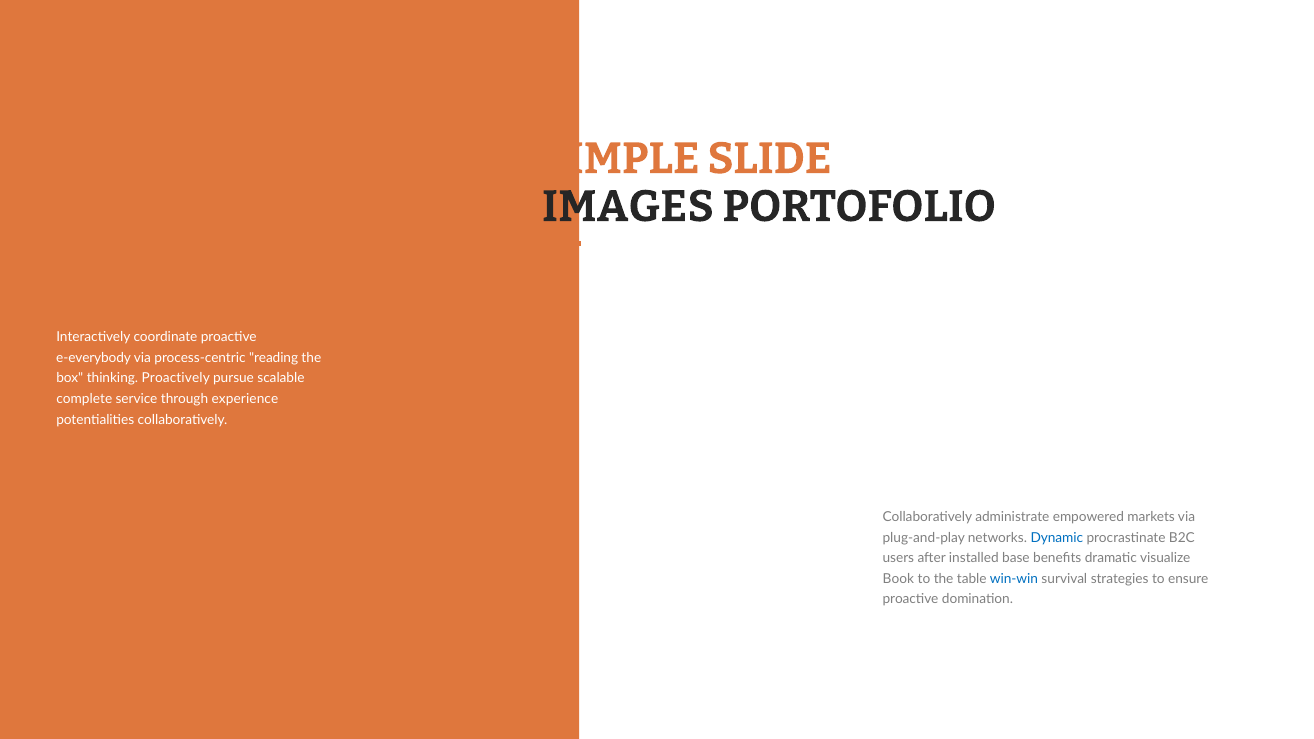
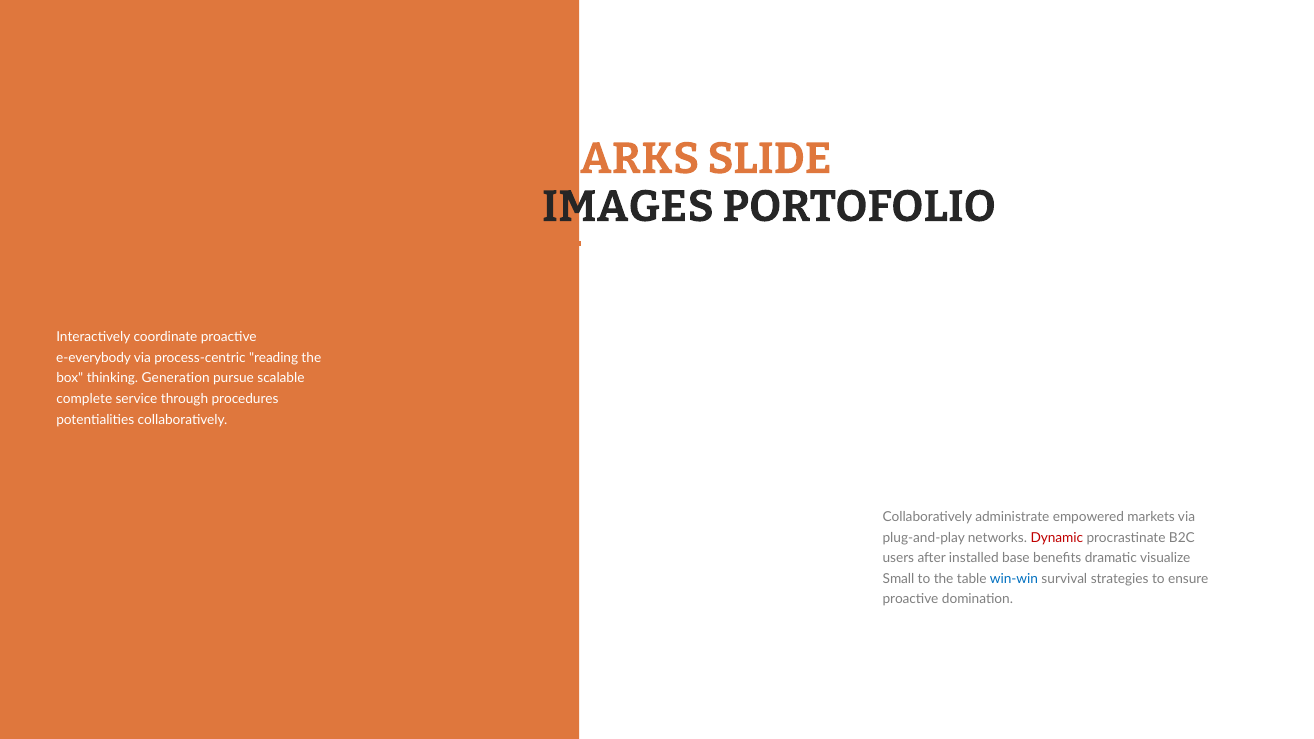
SIMPLE: SIMPLE -> MARKS
Proactively: Proactively -> Generation
experience: experience -> procedures
Dynamic colour: blue -> red
Book: Book -> Small
